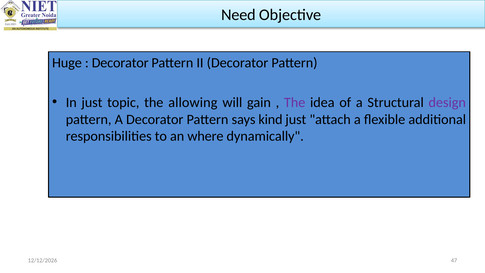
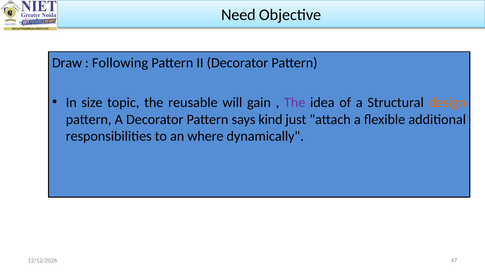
Huge: Huge -> Draw
Decorator at (120, 63): Decorator -> Following
In just: just -> size
allowing: allowing -> reusable
design colour: purple -> orange
